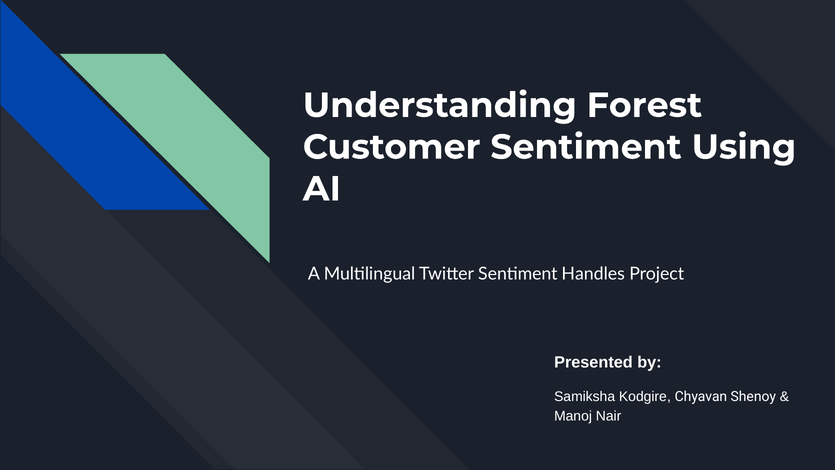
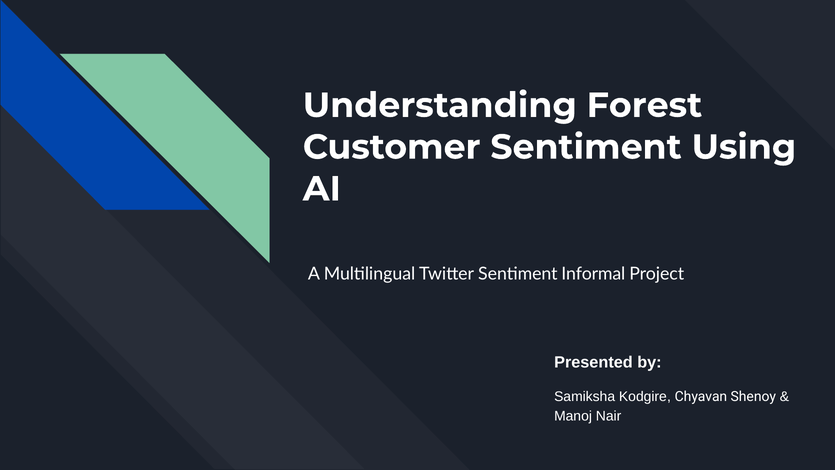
Handles: Handles -> Informal
